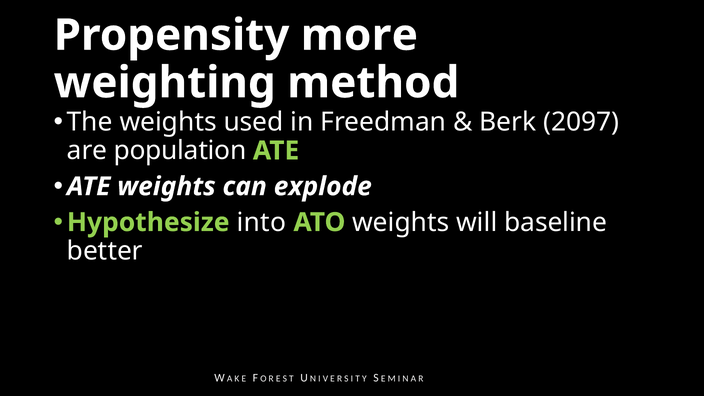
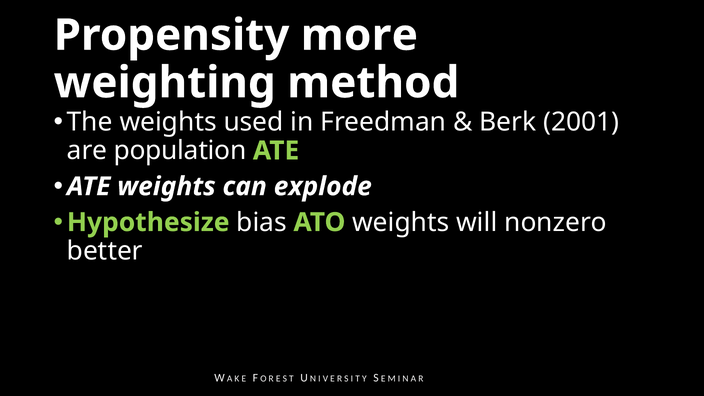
2097: 2097 -> 2001
into: into -> bias
baseline: baseline -> nonzero
